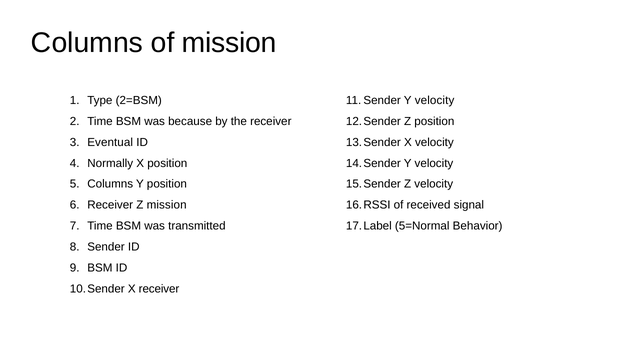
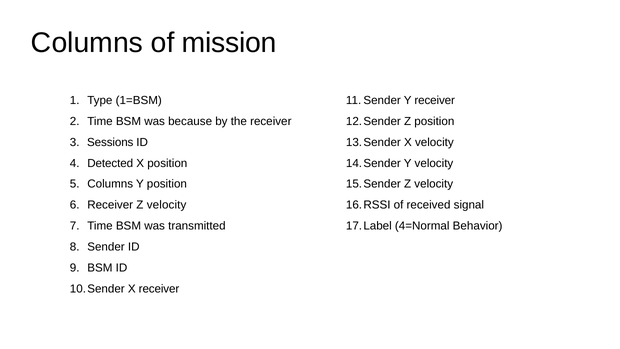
2=BSM: 2=BSM -> 1=BSM
velocity at (435, 100): velocity -> receiver
Eventual: Eventual -> Sessions
Normally: Normally -> Detected
Receiver Z mission: mission -> velocity
5=Normal: 5=Normal -> 4=Normal
